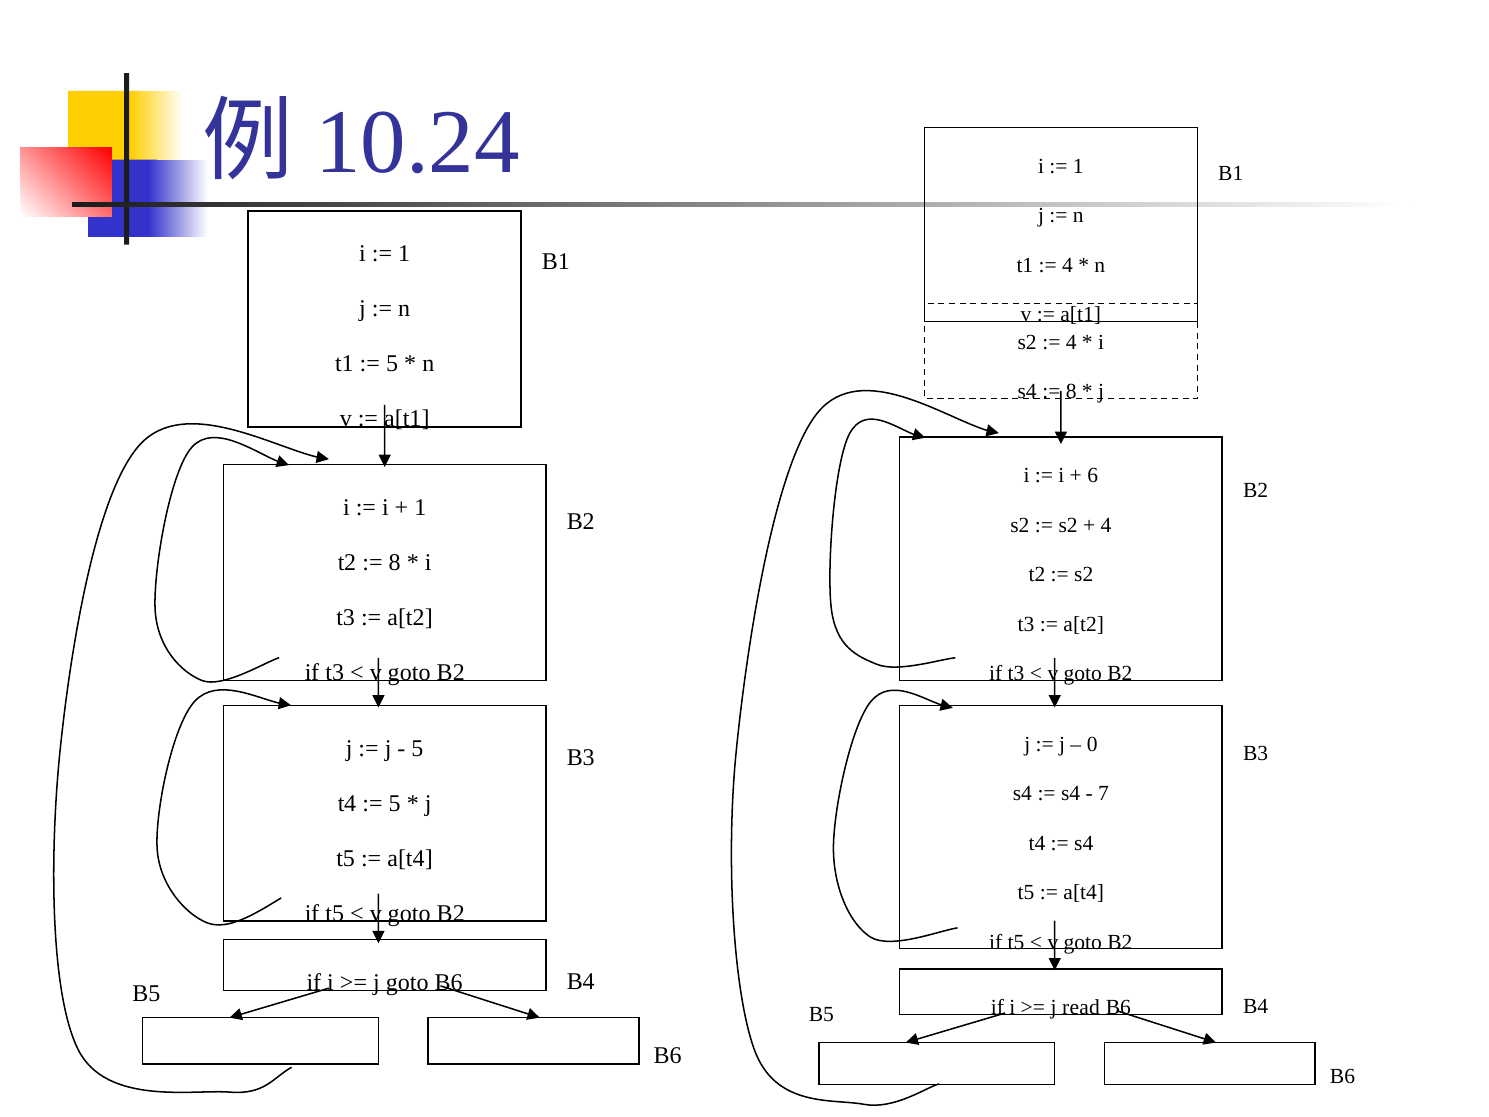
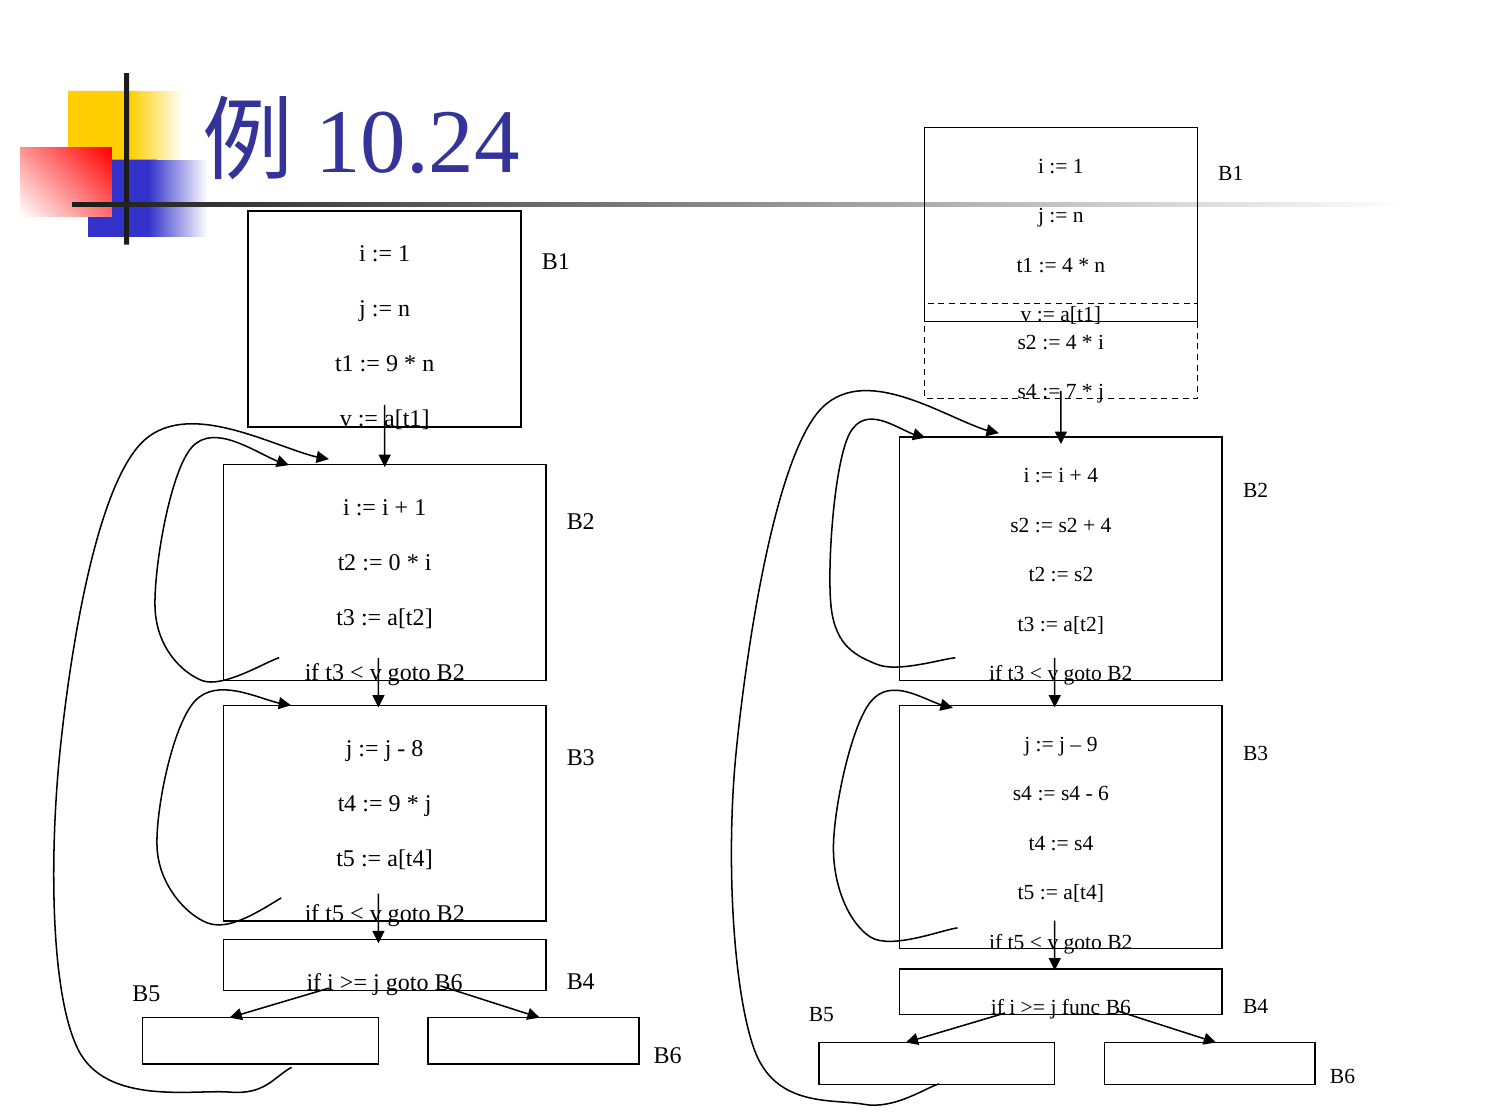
5 at (392, 364): 5 -> 9
8 at (1071, 392): 8 -> 7
6 at (1093, 476): 6 -> 4
8 at (395, 563): 8 -> 0
0 at (1092, 744): 0 -> 9
5 at (417, 748): 5 -> 8
7: 7 -> 6
5 at (395, 803): 5 -> 9
read: read -> func
